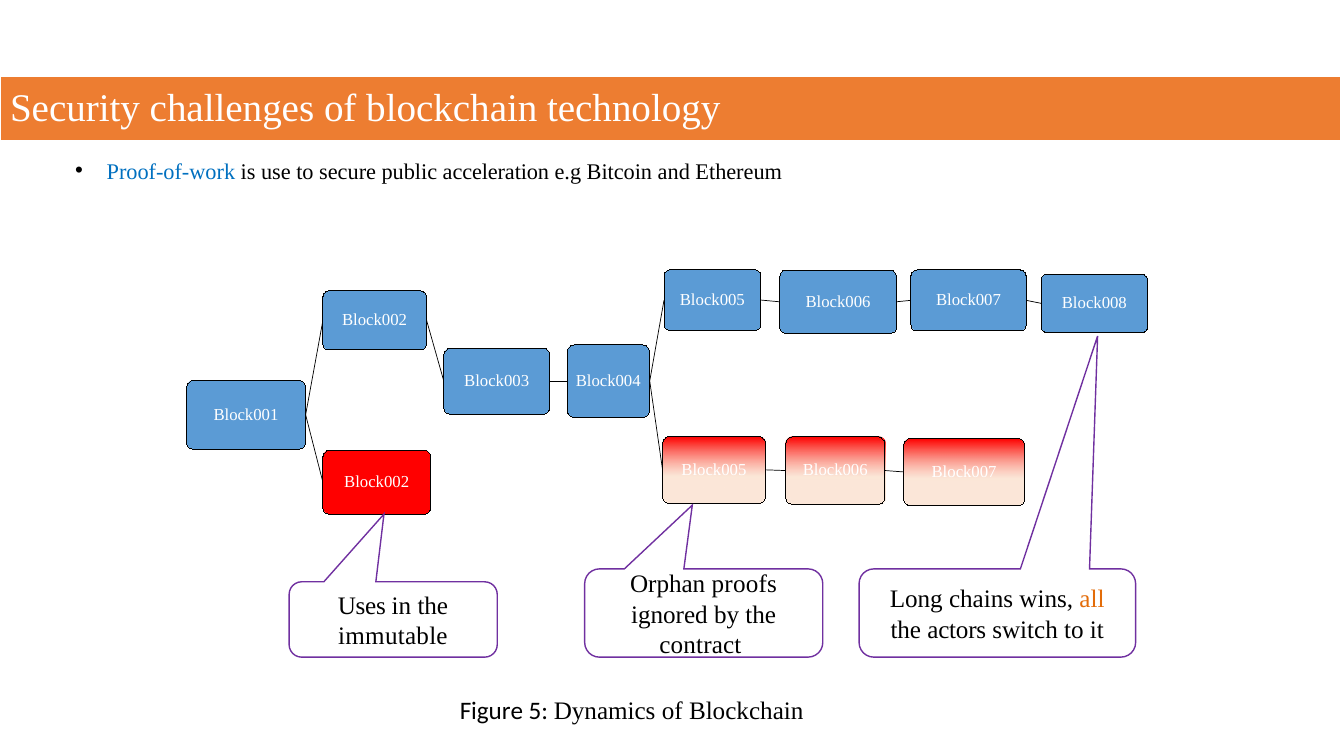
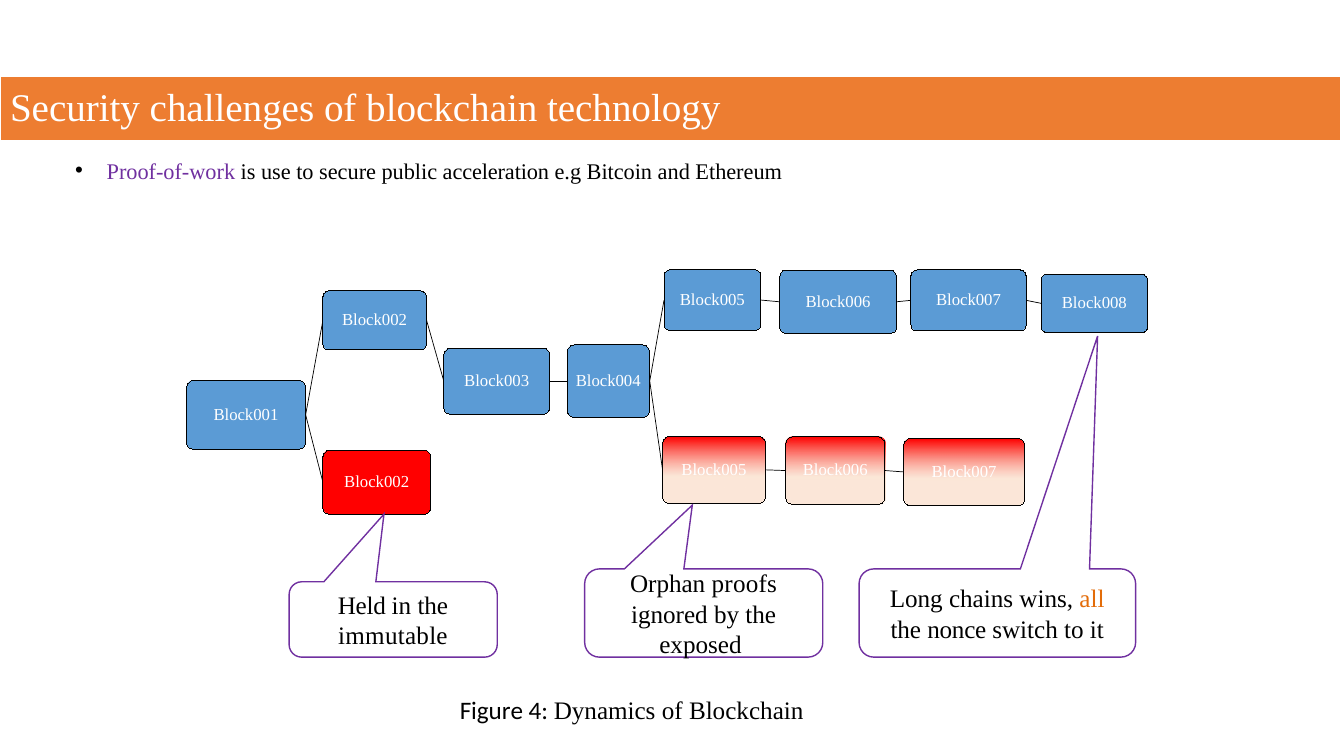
Proof-of-work colour: blue -> purple
Uses: Uses -> Held
actors: actors -> nonce
contract: contract -> exposed
5: 5 -> 4
